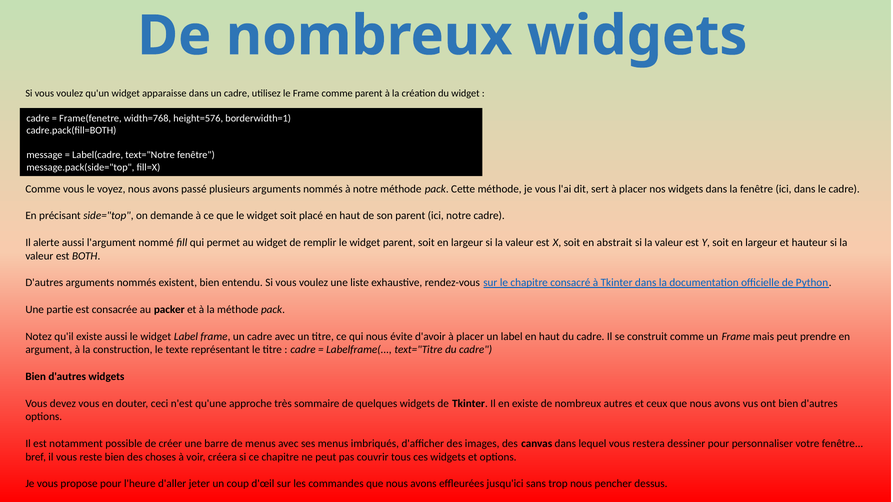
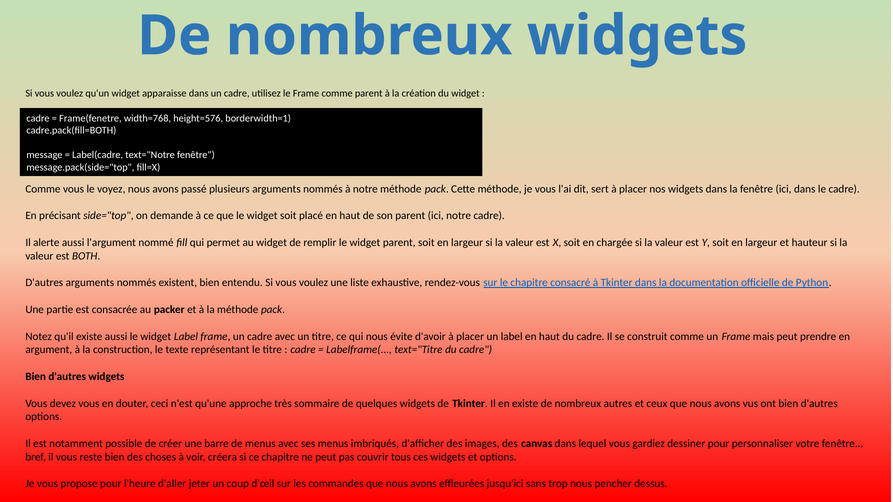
abstrait: abstrait -> chargée
restera: restera -> gardiez
